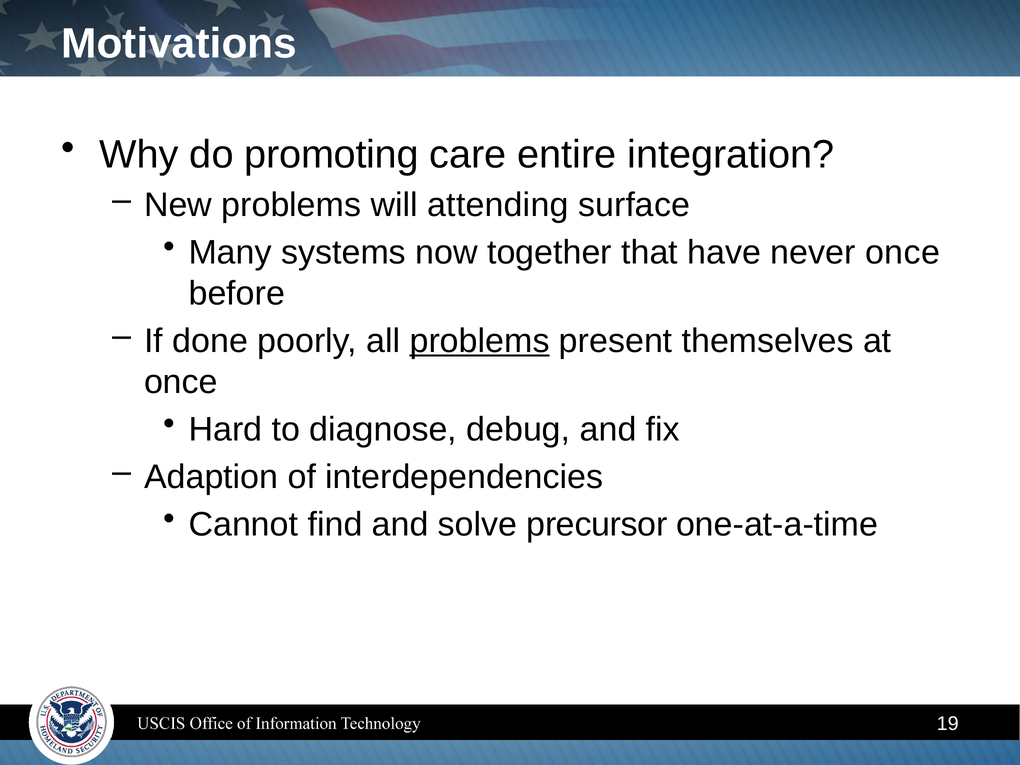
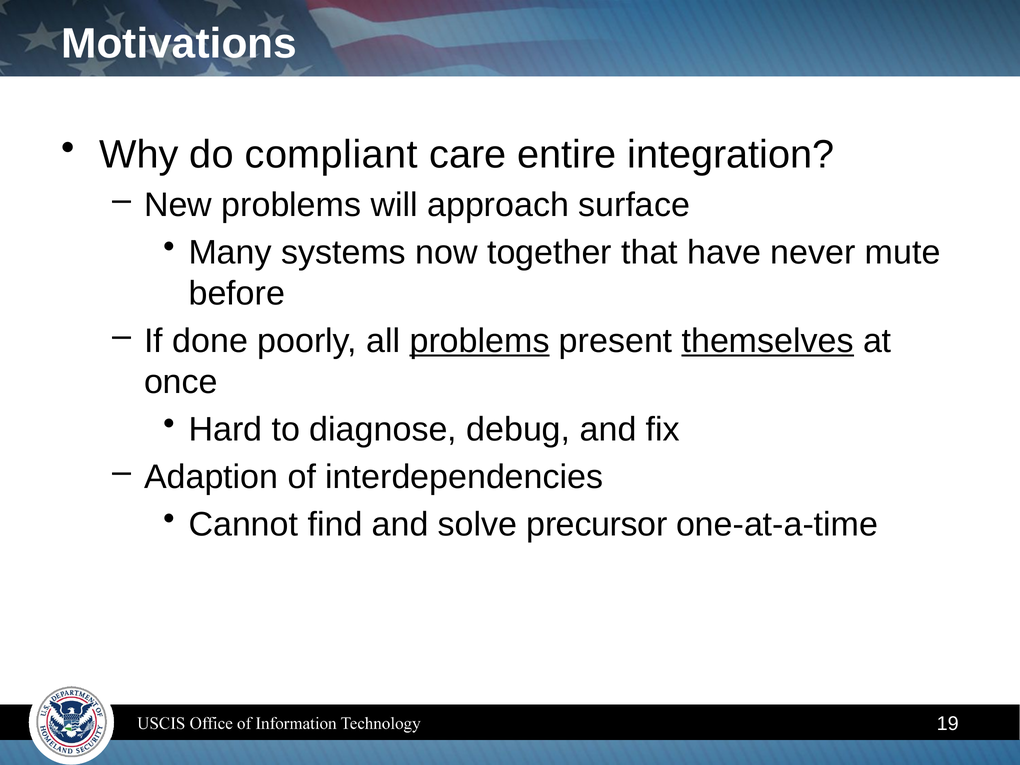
promoting: promoting -> compliant
attending: attending -> approach
never once: once -> mute
themselves underline: none -> present
